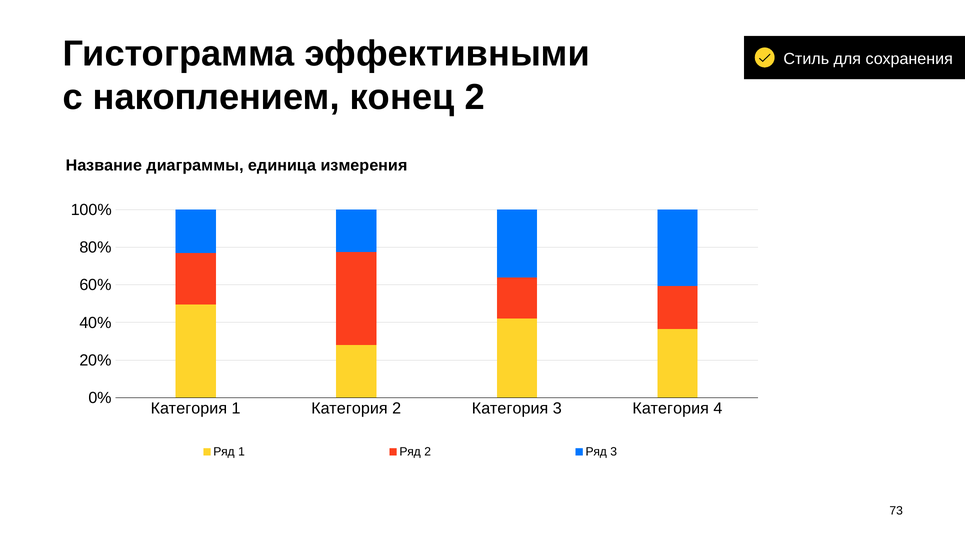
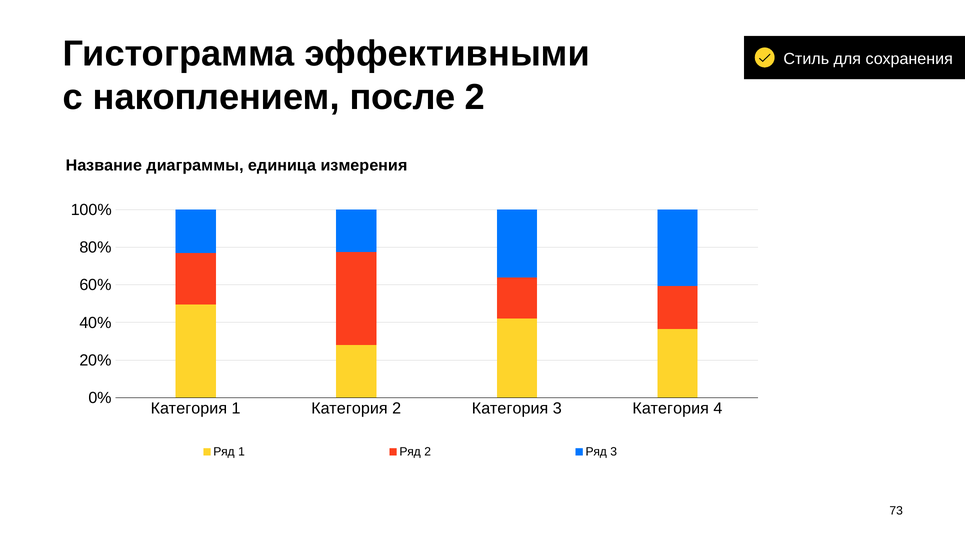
конец: конец -> после
